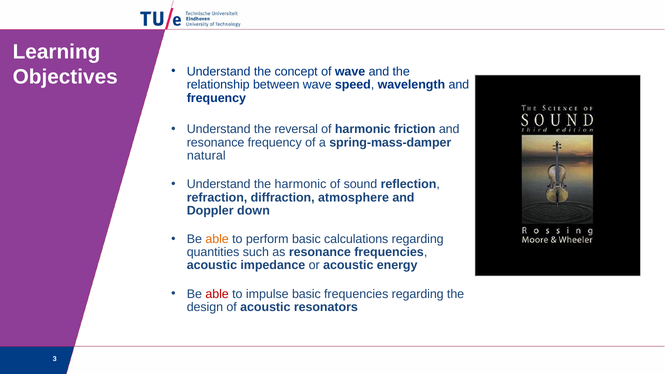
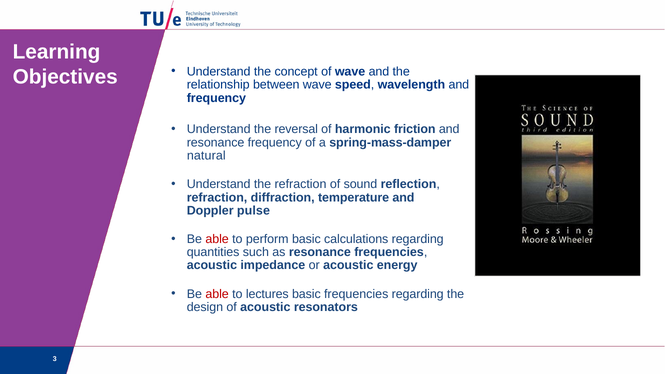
the harmonic: harmonic -> refraction
atmosphere: atmosphere -> temperature
down: down -> pulse
able at (217, 239) colour: orange -> red
impulse: impulse -> lectures
